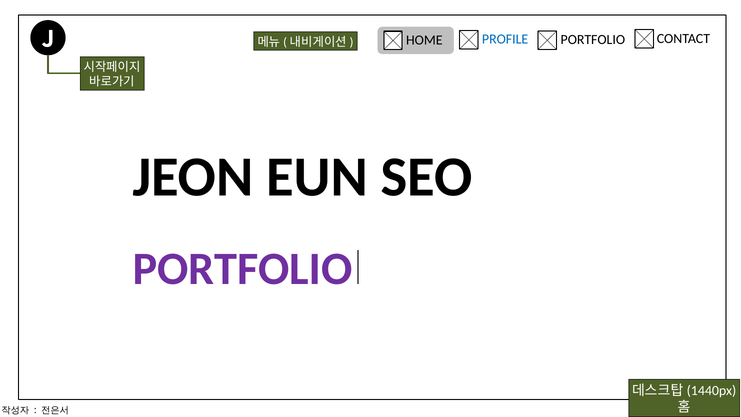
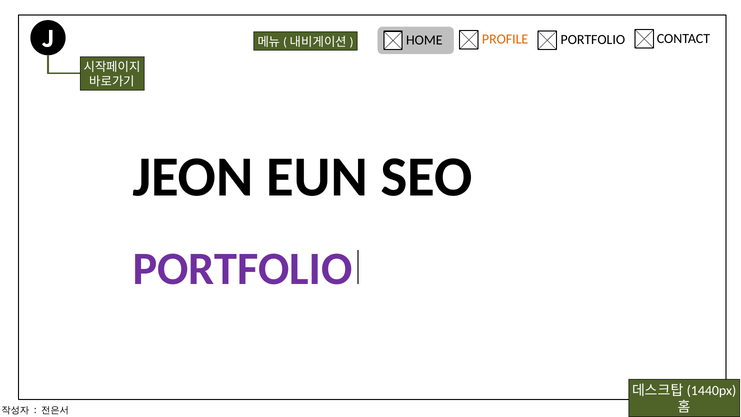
PROFILE colour: blue -> orange
